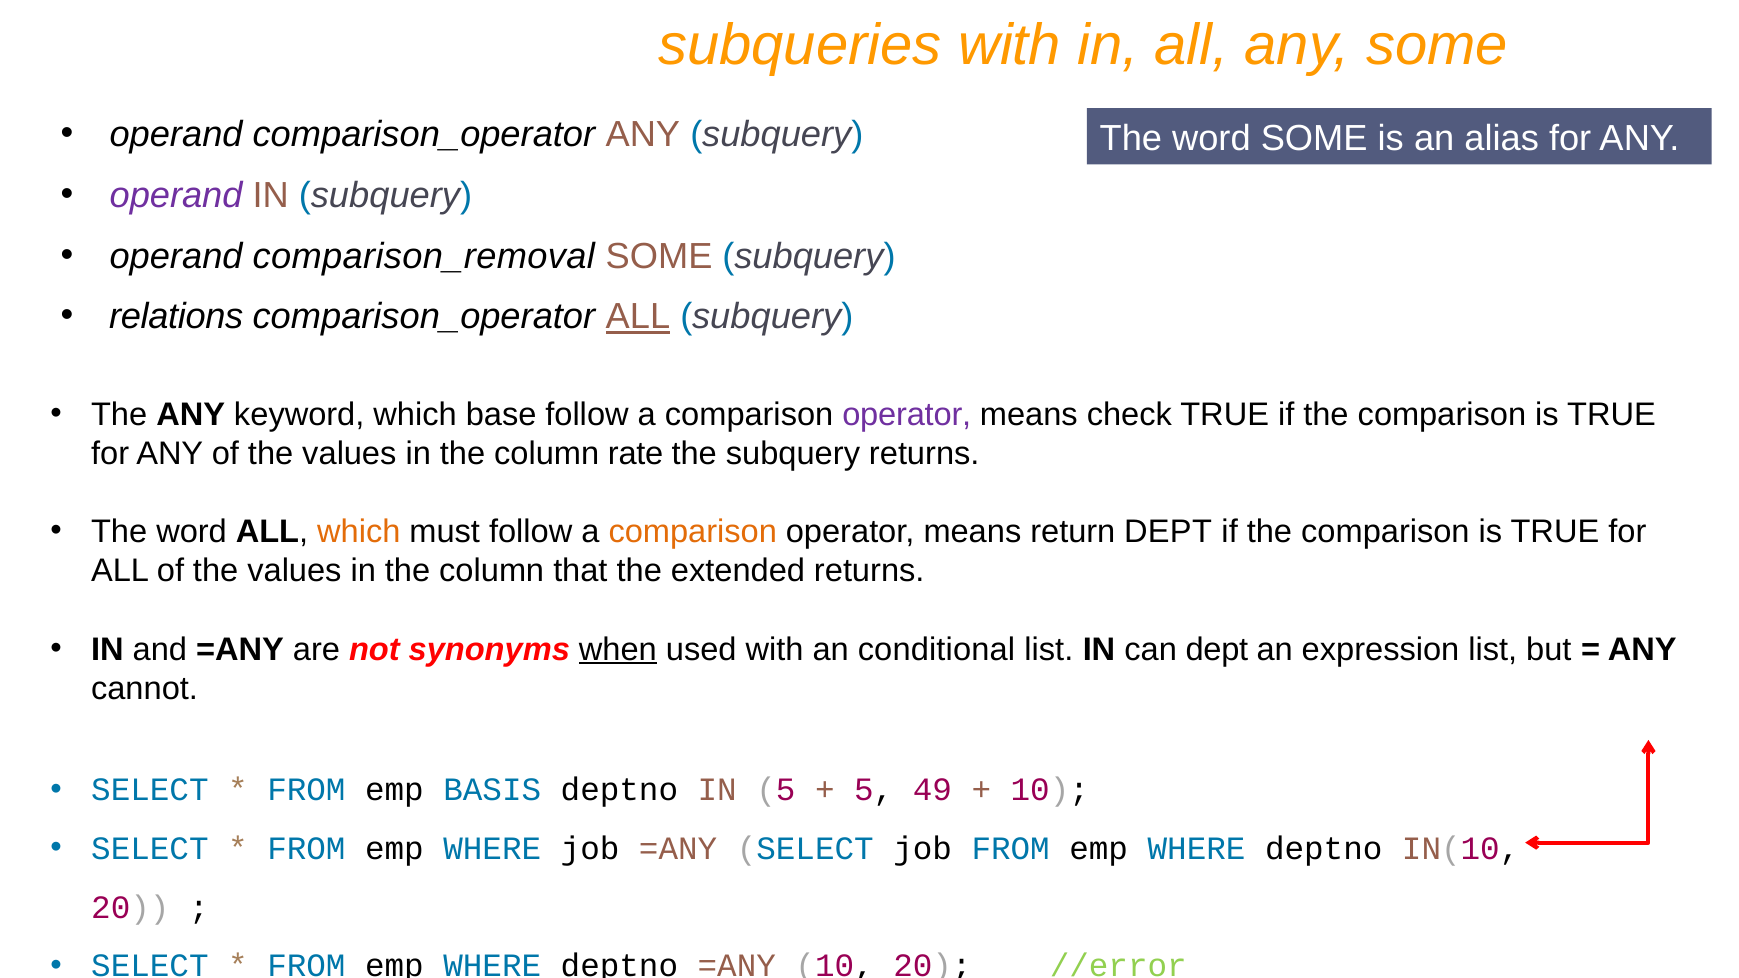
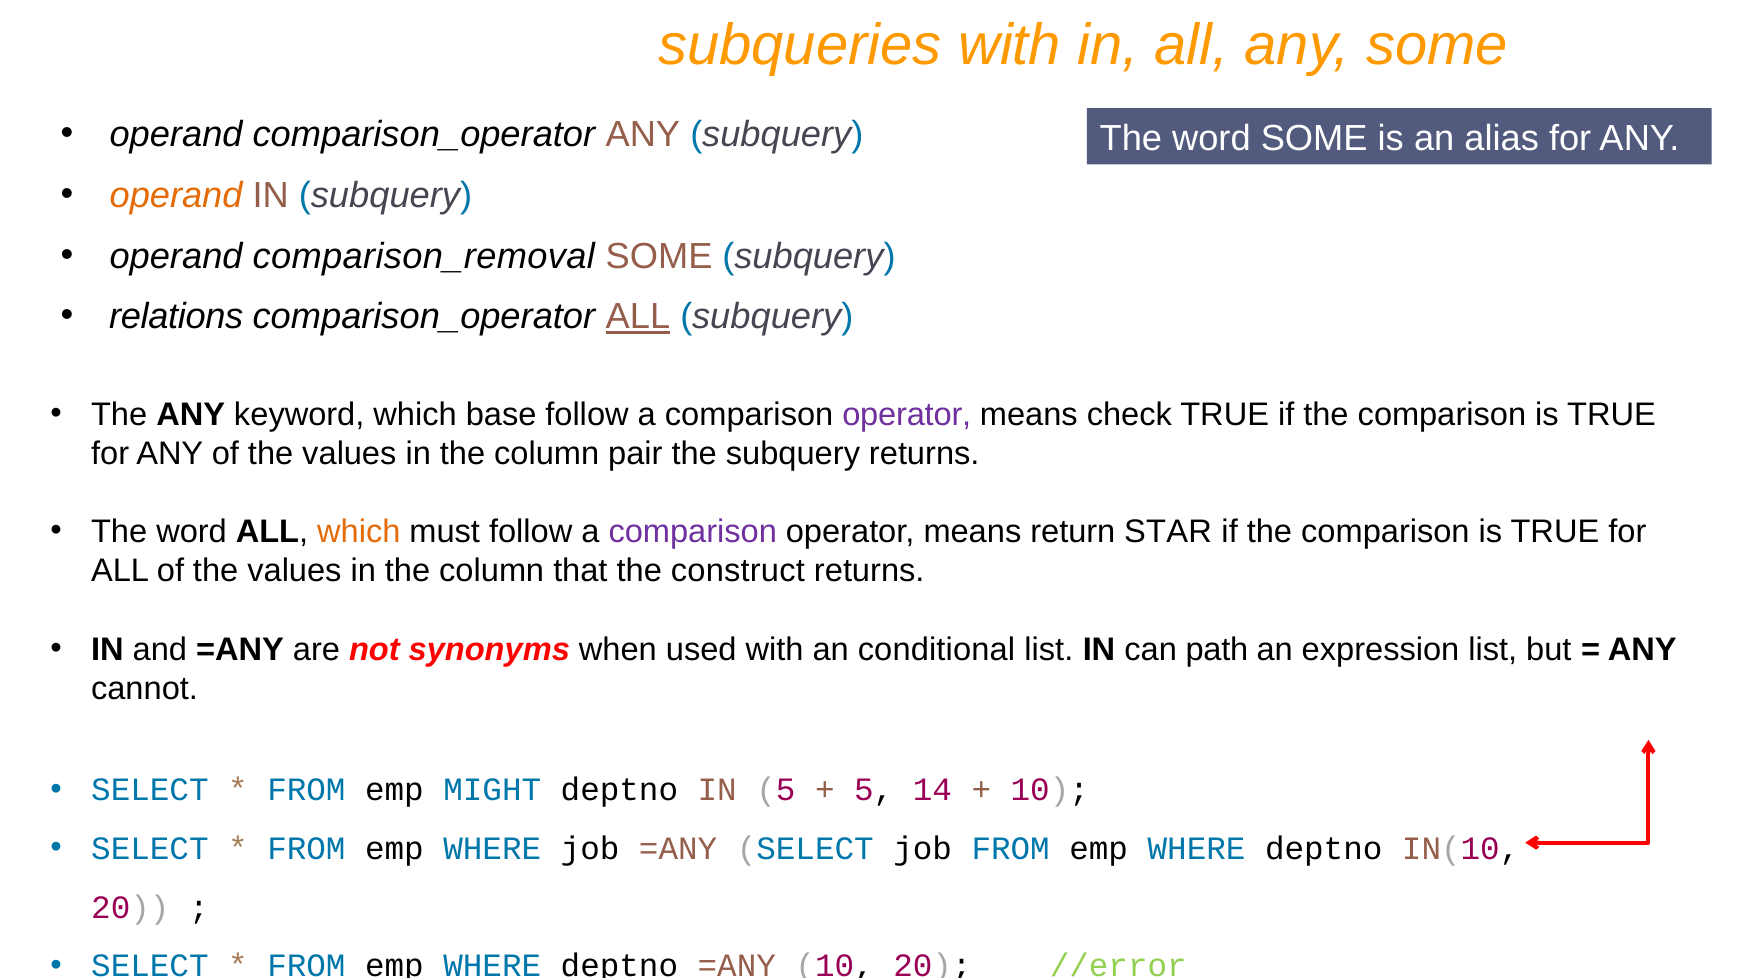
operand at (176, 195) colour: purple -> orange
rate: rate -> pair
comparison at (693, 532) colour: orange -> purple
return DEPT: DEPT -> STAR
extended: extended -> construct
when underline: present -> none
can dept: dept -> path
BASIS: BASIS -> MIGHT
49: 49 -> 14
